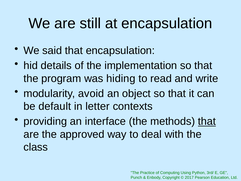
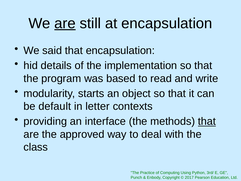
are at (65, 23) underline: none -> present
hiding: hiding -> based
avoid: avoid -> starts
